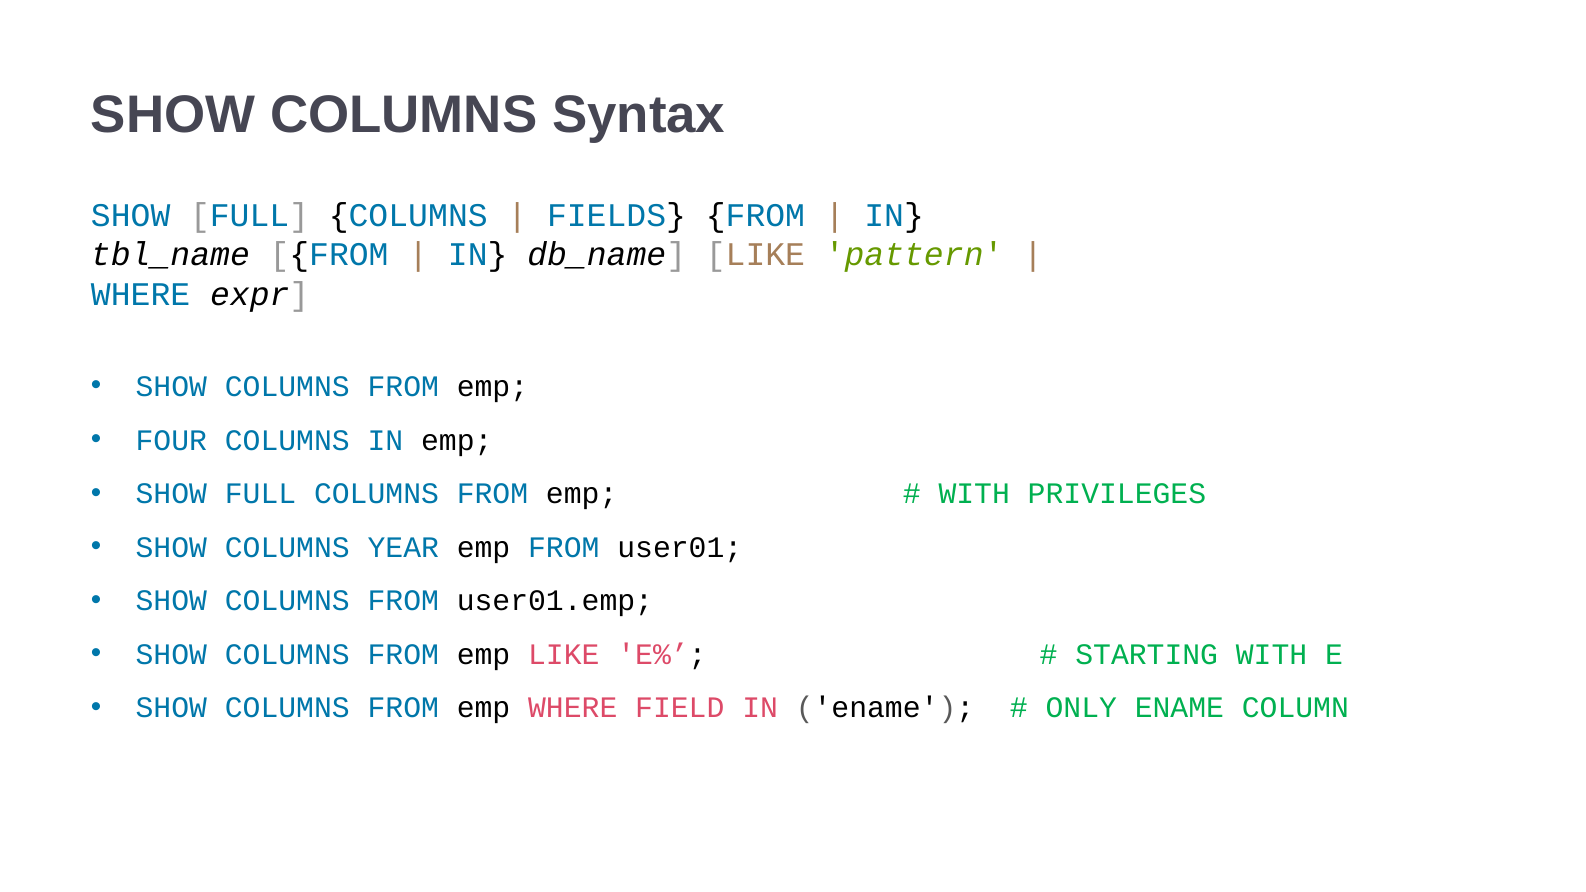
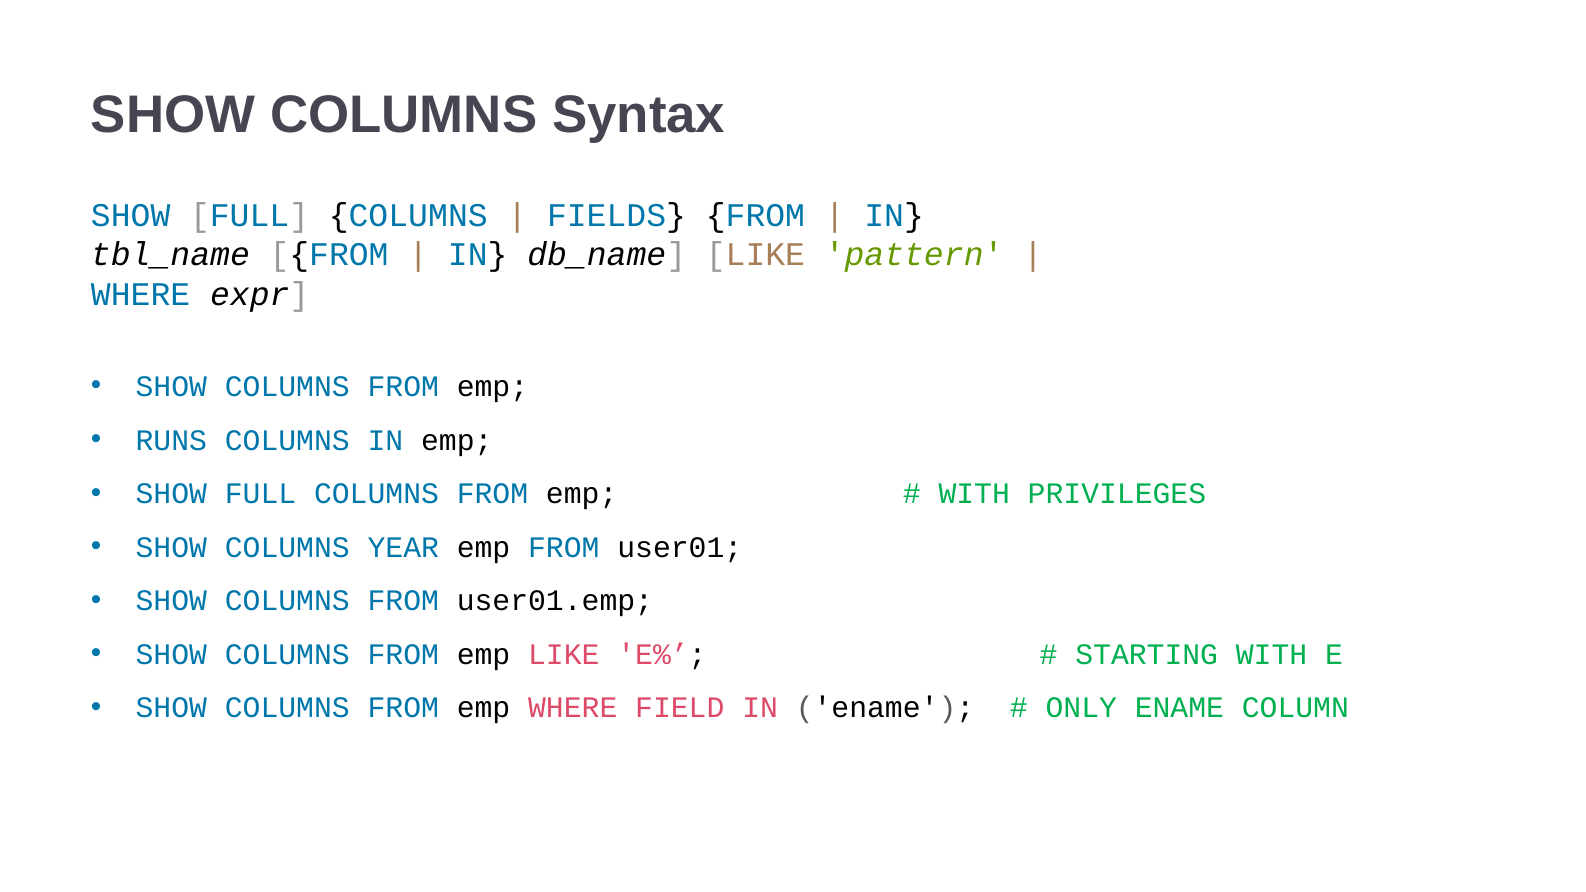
FOUR: FOUR -> RUNS
